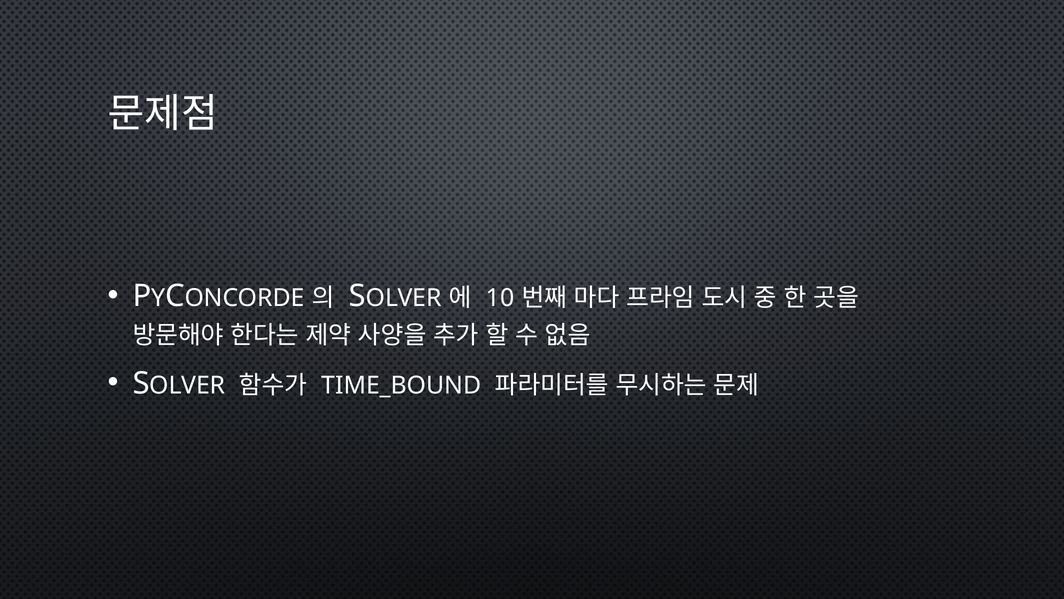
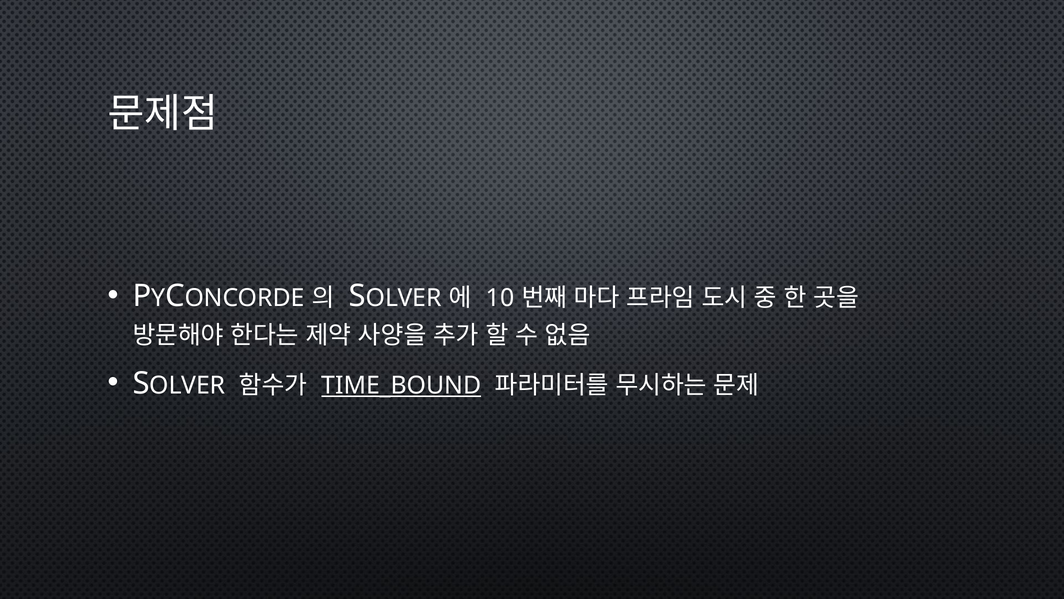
TIME_BOUND underline: none -> present
